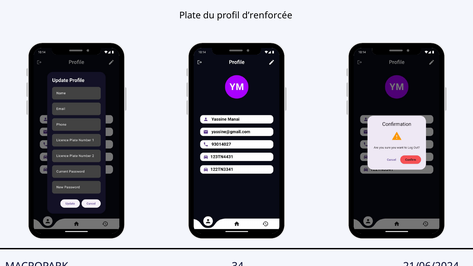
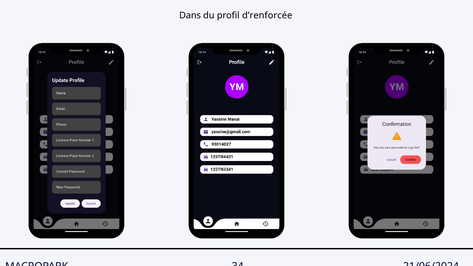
Plate: Plate -> Dans
